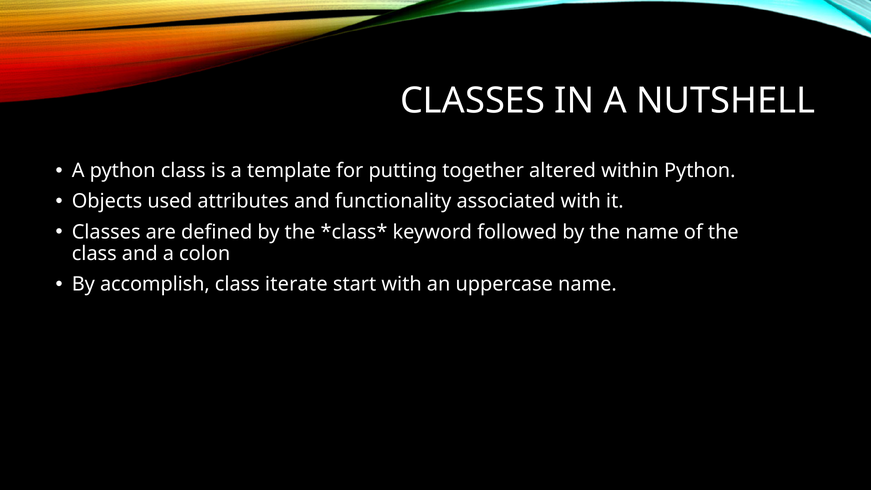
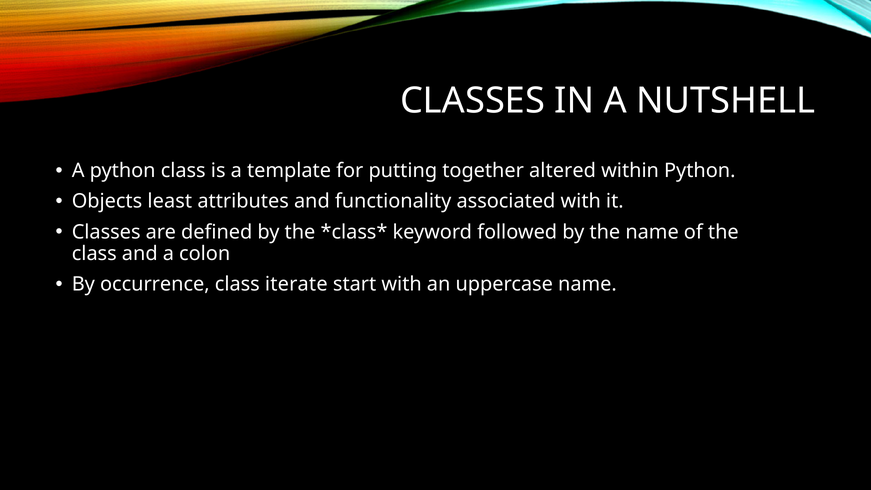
used: used -> least
accomplish: accomplish -> occurrence
